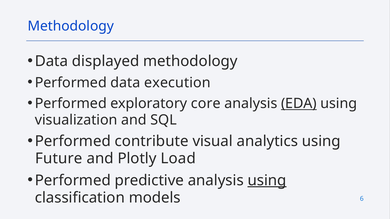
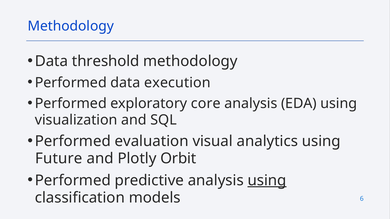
displayed: displayed -> threshold
EDA underline: present -> none
contribute: contribute -> evaluation
Load: Load -> Orbit
